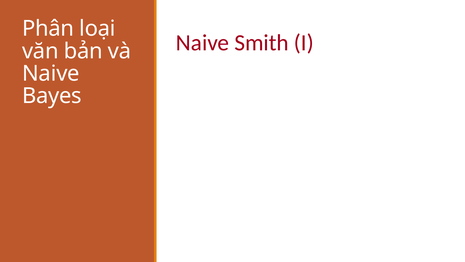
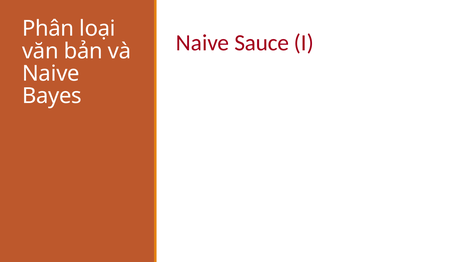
Smith: Smith -> Sauce
